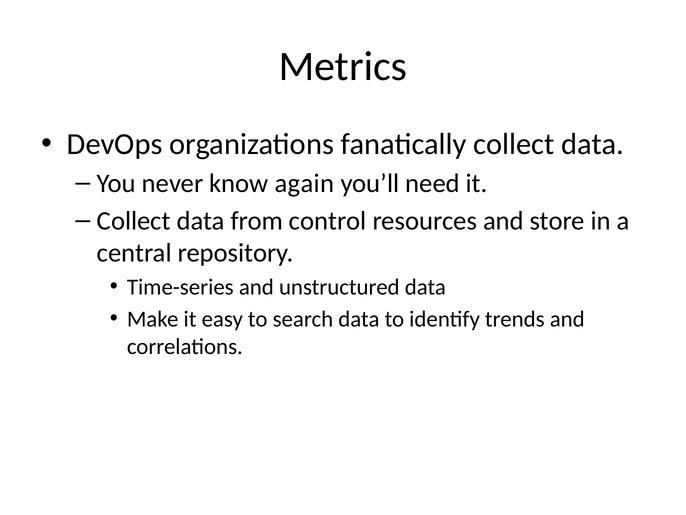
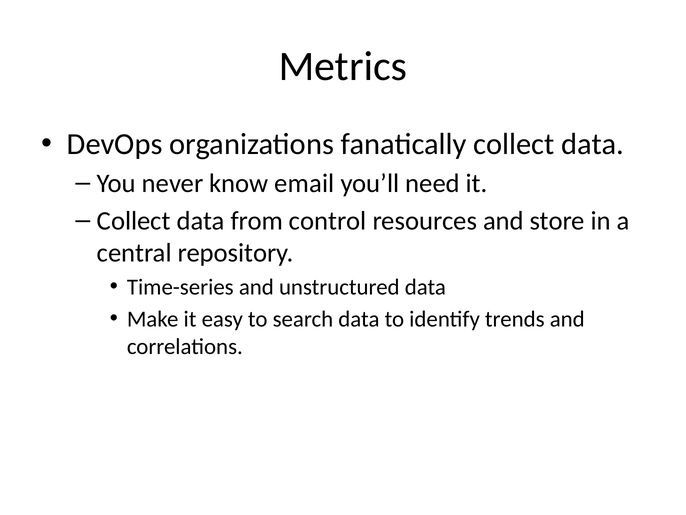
again: again -> email
